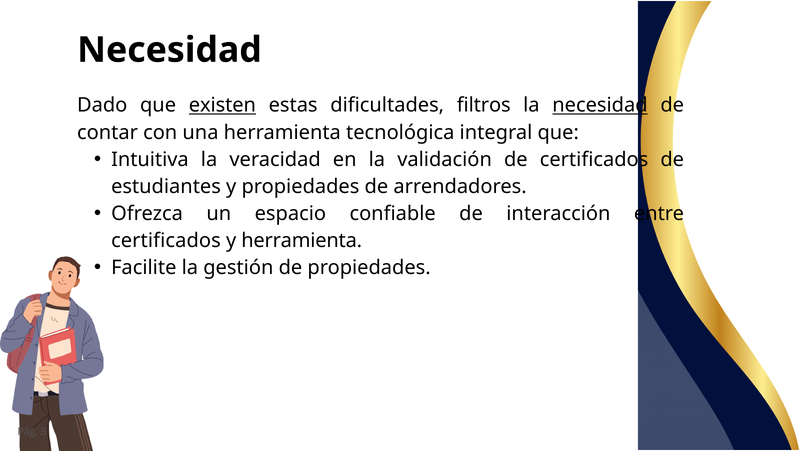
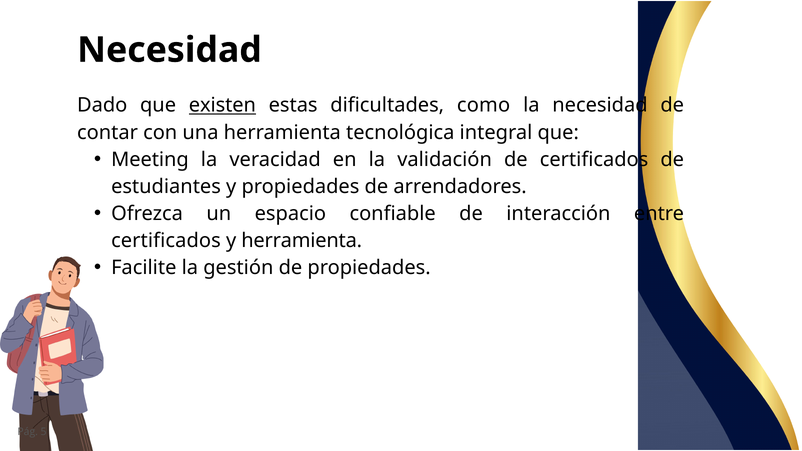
filtros: filtros -> como
necesidad at (600, 105) underline: present -> none
Intuitiva: Intuitiva -> Meeting
